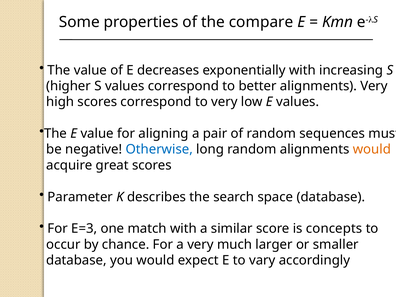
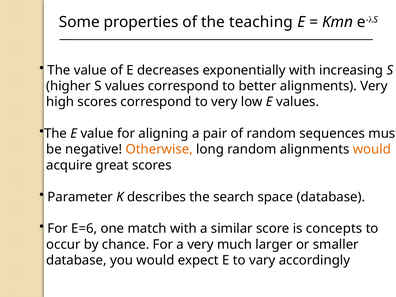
compare: compare -> teaching
Otherwise colour: blue -> orange
E=3: E=3 -> E=6
